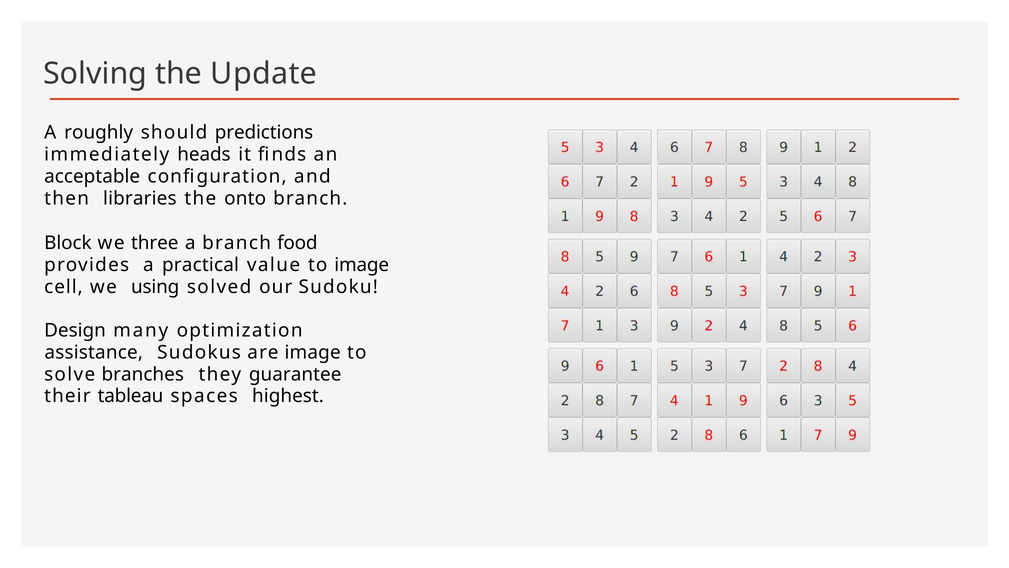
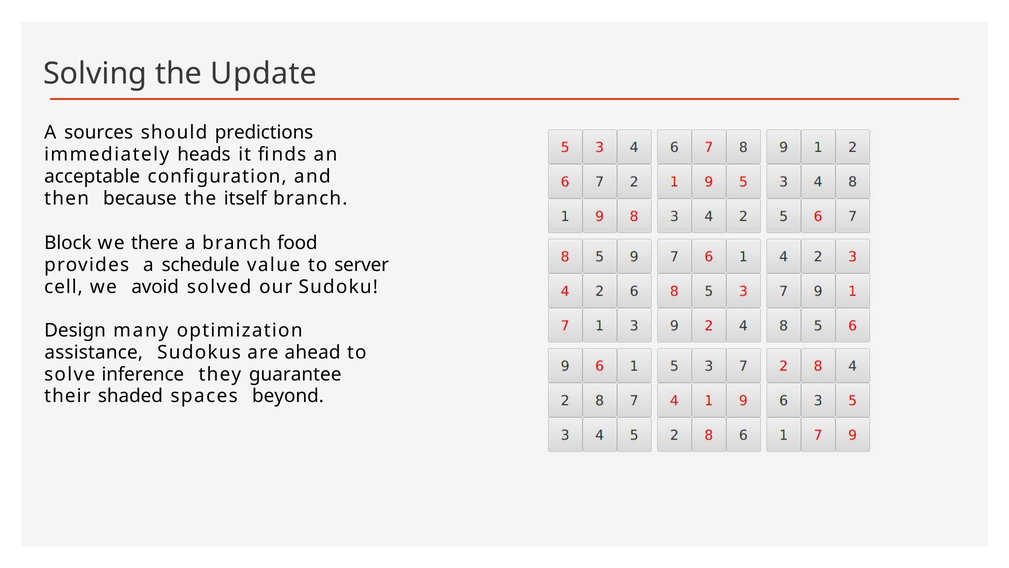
roughly: roughly -> sources
libraries: libraries -> because
onto: onto -> itself
three: three -> there
practical: practical -> schedule
to image: image -> server
using: using -> avoid
are image: image -> ahead
branches: branches -> inference
tableau: tableau -> shaded
highest: highest -> beyond
